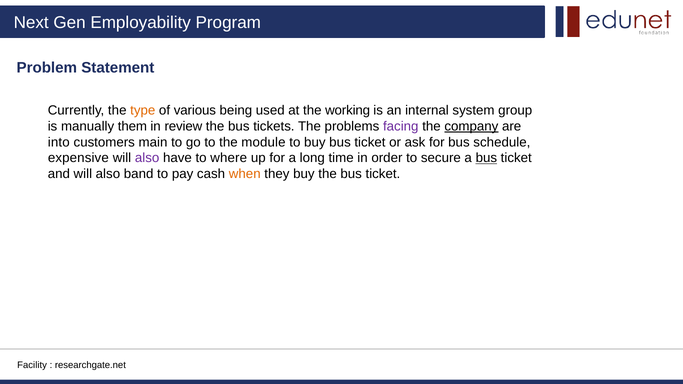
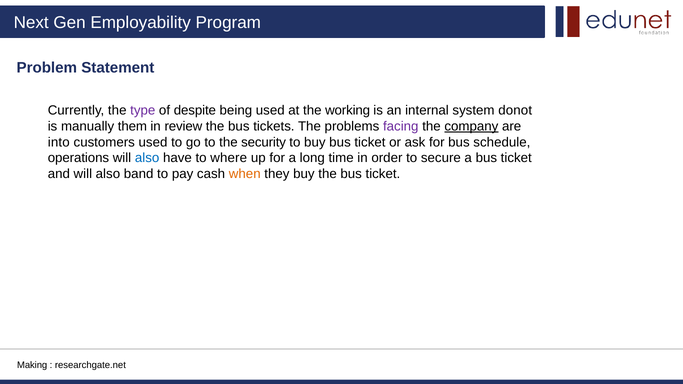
type colour: orange -> purple
various: various -> despite
group: group -> donot
customers main: main -> used
module: module -> security
expensive: expensive -> operations
also at (147, 158) colour: purple -> blue
bus at (486, 158) underline: present -> none
Facility: Facility -> Making
